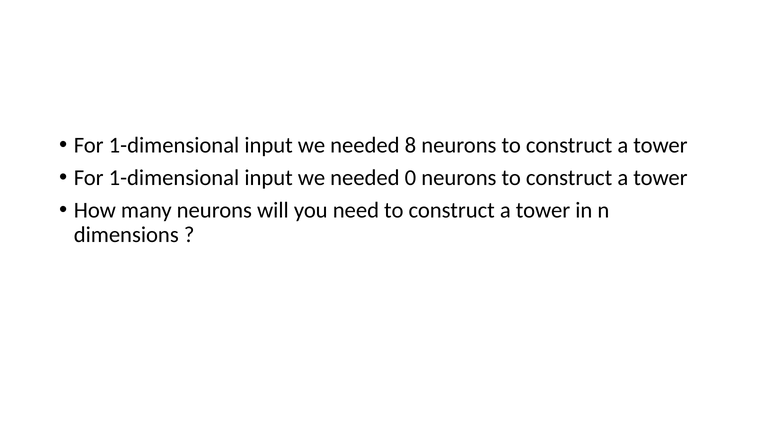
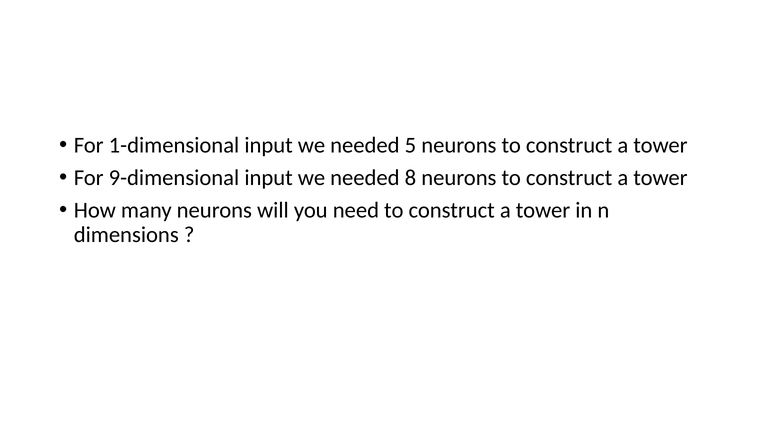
8: 8 -> 5
1-dimensional at (174, 178): 1-dimensional -> 9-dimensional
0: 0 -> 8
